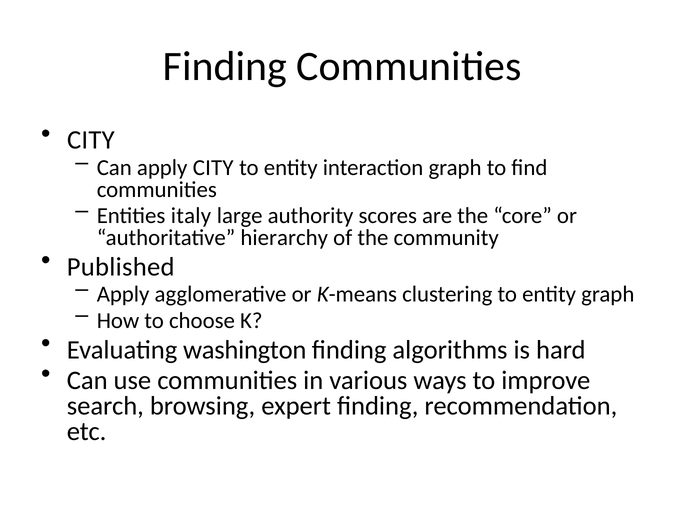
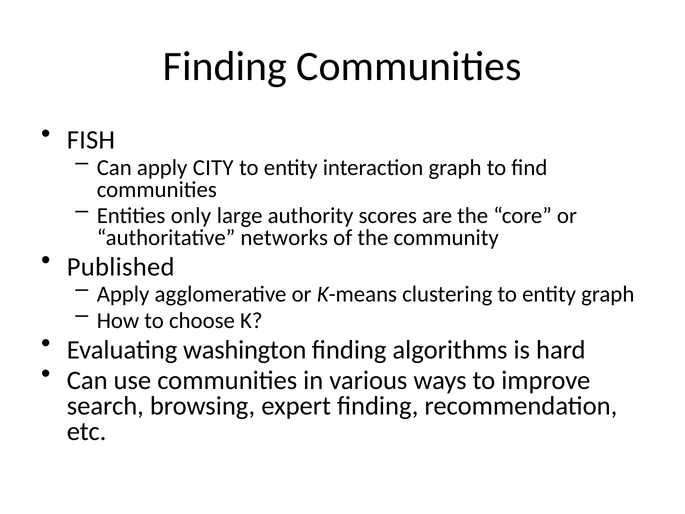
CITY at (91, 140): CITY -> FISH
italy: italy -> only
hierarchy: hierarchy -> networks
